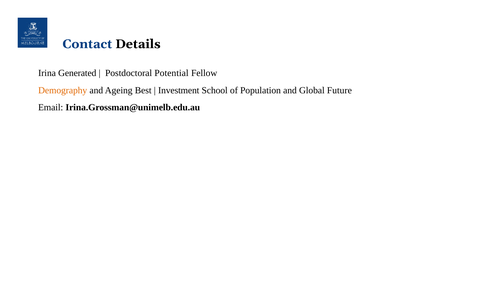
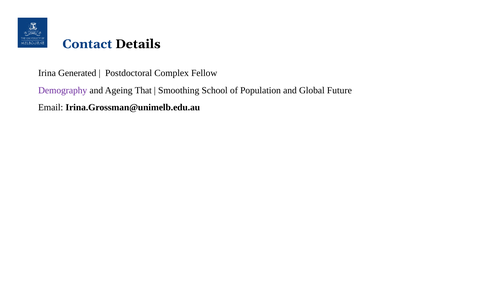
Potential: Potential -> Complex
Demography colour: orange -> purple
Best: Best -> That
Investment: Investment -> Smoothing
